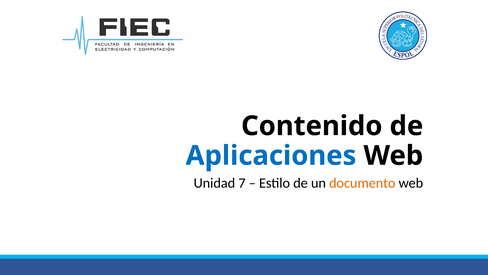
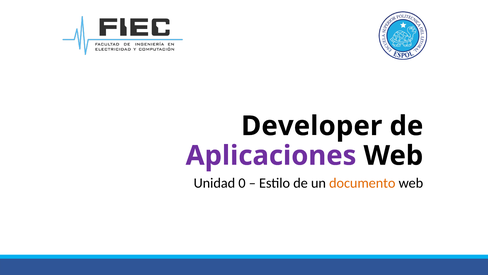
Contenido: Contenido -> Developer
Aplicaciones colour: blue -> purple
7: 7 -> 0
